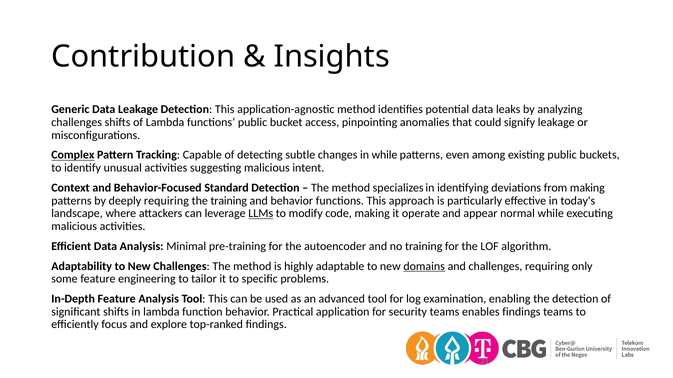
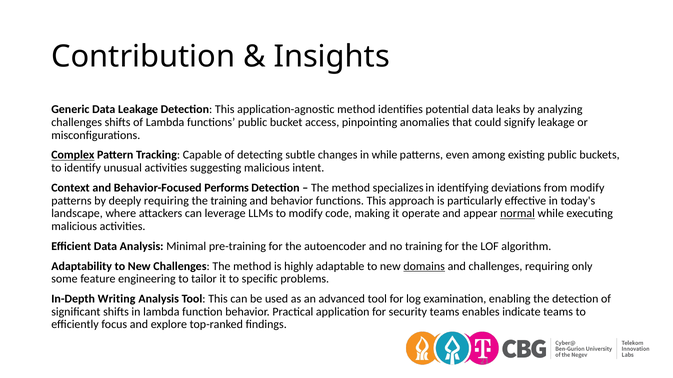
Standard: Standard -> Performs
from making: making -> modify
LLMs underline: present -> none
normal underline: none -> present
In-Depth Feature: Feature -> Writing
enables findings: findings -> indicate
